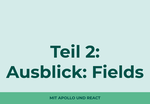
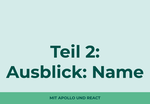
Fields: Fields -> Name
